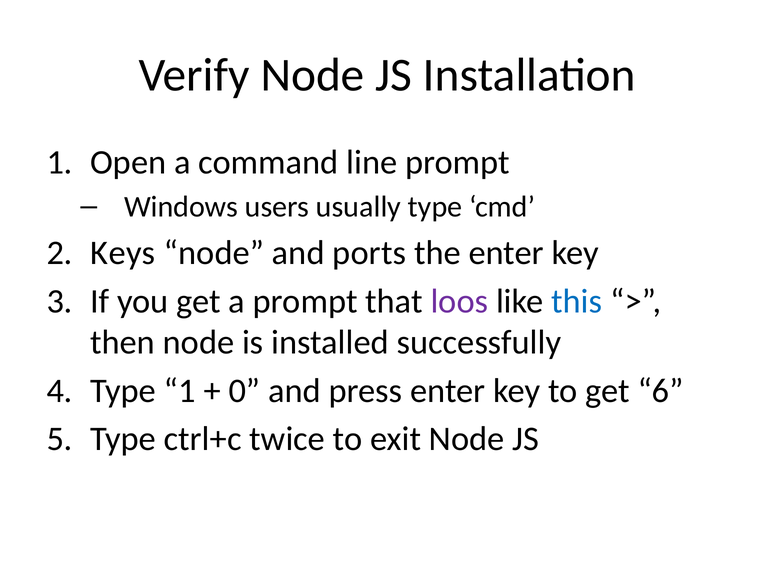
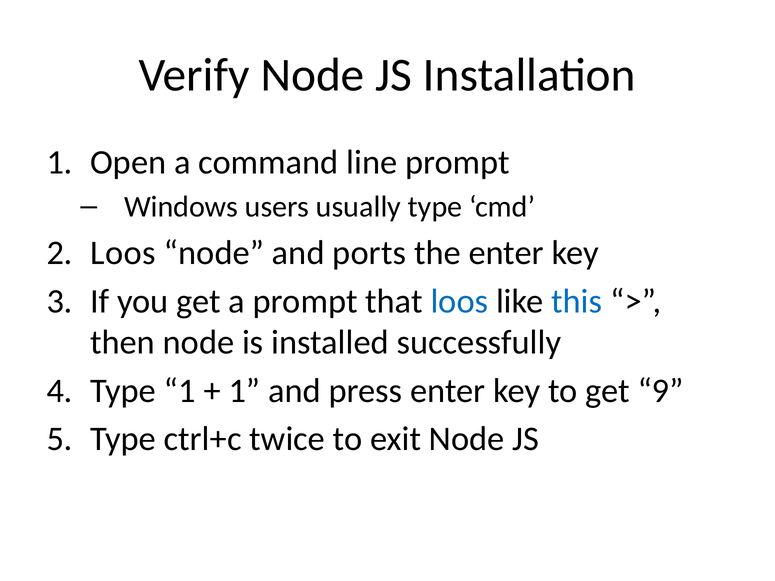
2 Keys: Keys -> Loos
loos at (459, 301) colour: purple -> blue
0 at (244, 391): 0 -> 1
6: 6 -> 9
